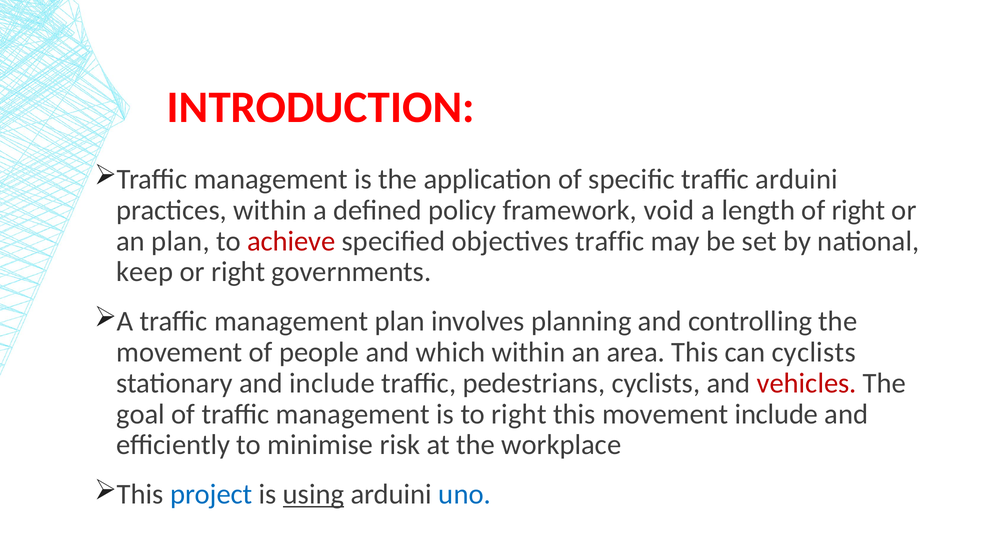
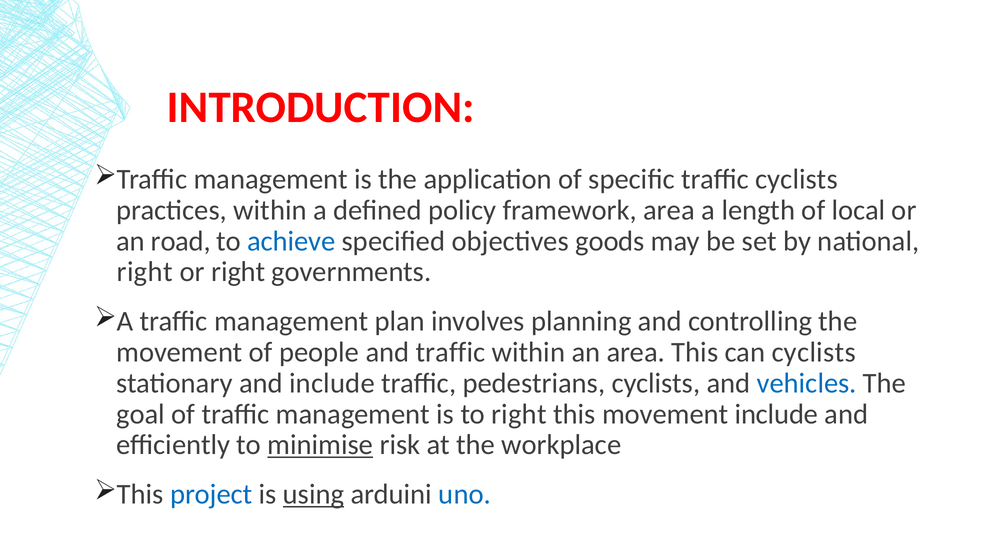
traffic arduini: arduini -> cyclists
framework void: void -> area
of right: right -> local
an plan: plan -> road
achieve colour: red -> blue
objectives traffic: traffic -> goods
keep at (145, 272): keep -> right
and which: which -> traffic
vehicles colour: red -> blue
minimise underline: none -> present
